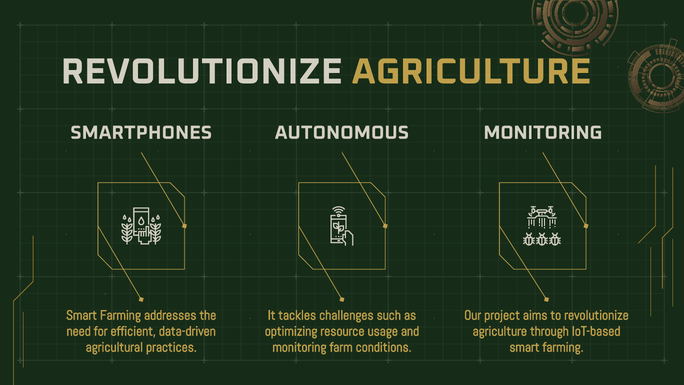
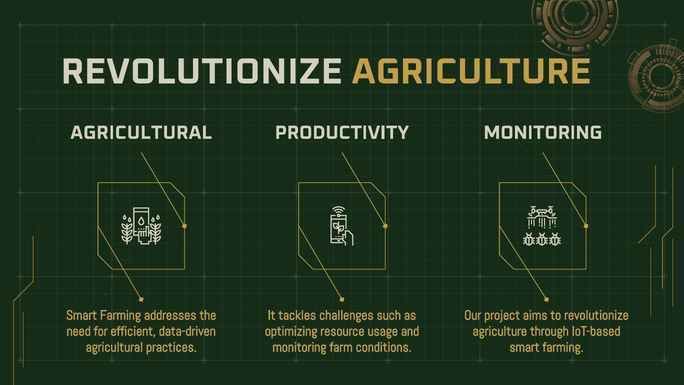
SMARTPHONES at (141, 132): SMARTPHONES -> AGRICULTURAL
AUTONOMOUS: AUTONOMOUS -> PRODUCTIVITY
